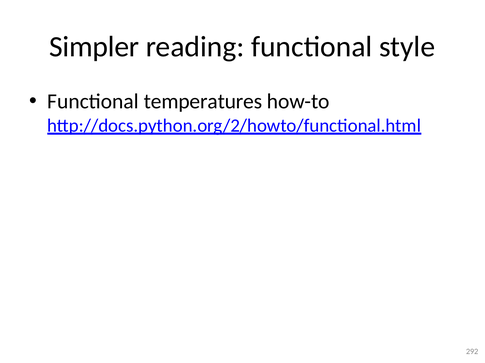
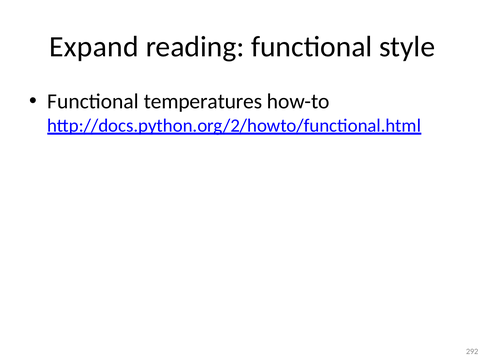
Simpler: Simpler -> Expand
